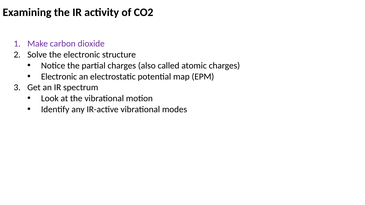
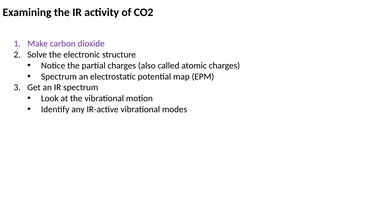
Electronic at (59, 77): Electronic -> Spectrum
